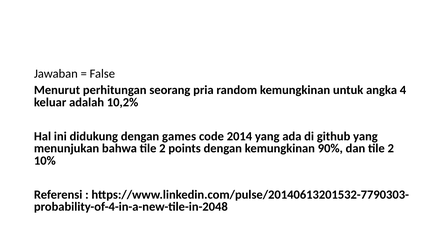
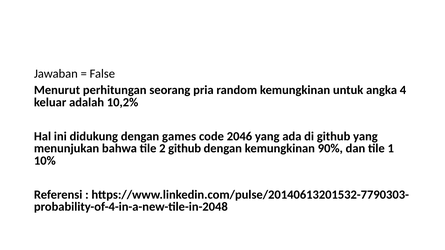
2014: 2014 -> 2046
2 points: points -> github
dan tile 2: 2 -> 1
